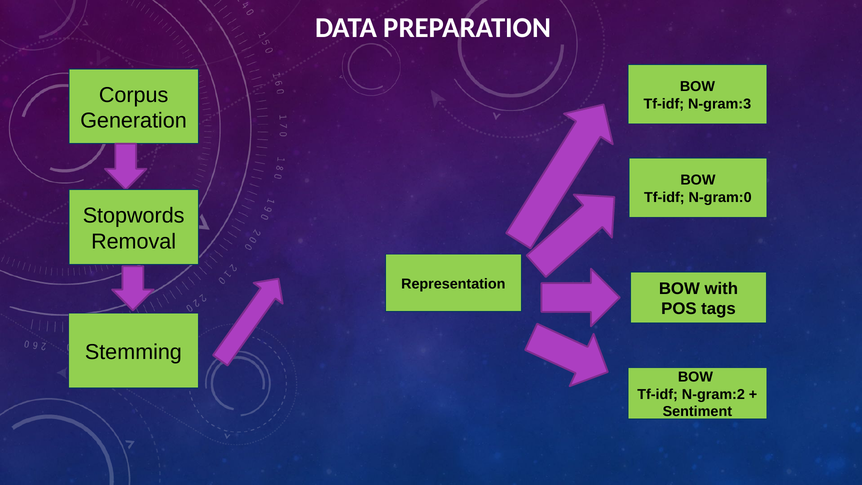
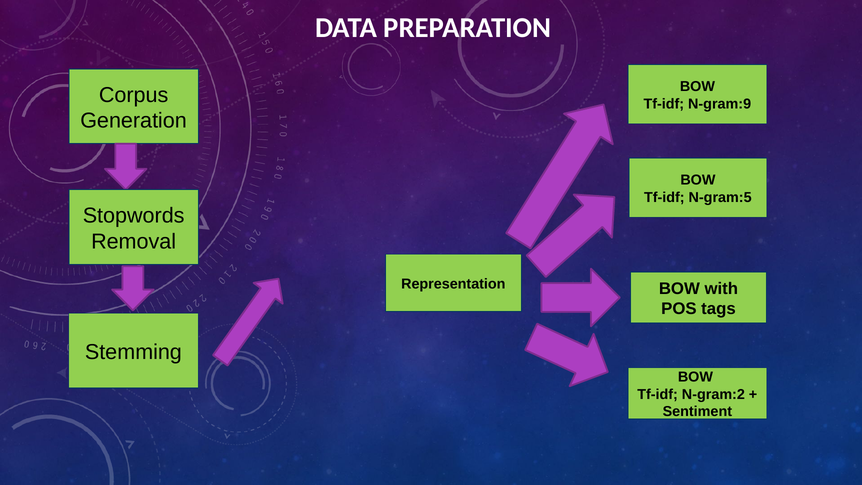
N-gram:3: N-gram:3 -> N-gram:9
N-gram:0: N-gram:0 -> N-gram:5
